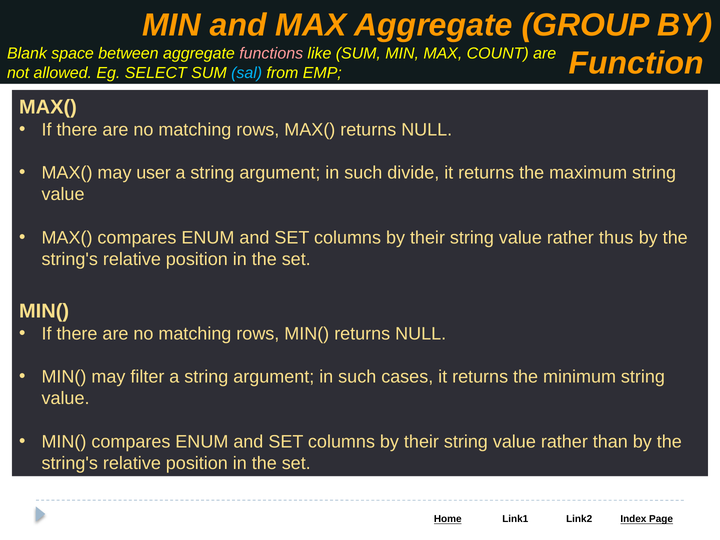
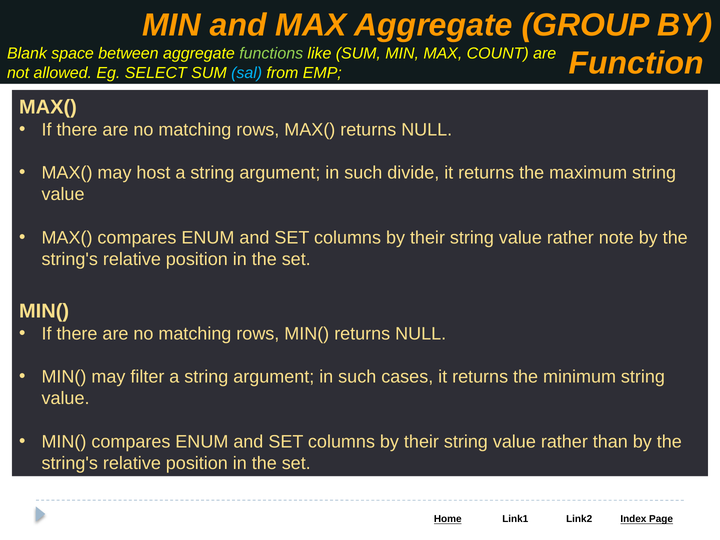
functions colour: pink -> light green
user: user -> host
thus: thus -> note
